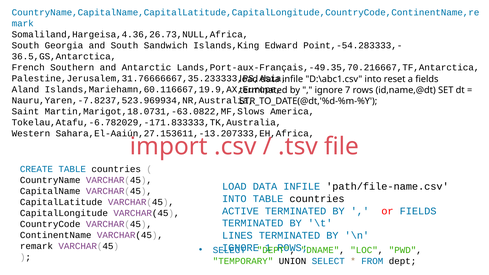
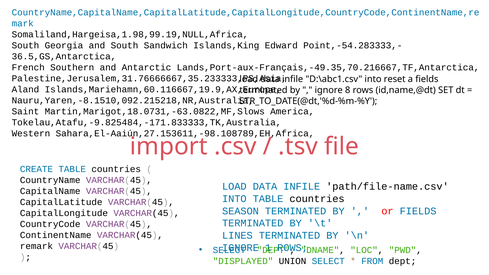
Somaliland,Hargeisa,4.36,26.73,NULL,Africa: Somaliland,Hargeisa,4.36,26.73,NULL,Africa -> Somaliland,Hargeisa,1.98,99.19,NULL,Africa
7: 7 -> 8
Nauru,Yaren,-7.8237,523.969934,NR,Australia: Nauru,Yaren,-7.8237,523.969934,NR,Australia -> Nauru,Yaren,-8.1510,092.215218,NR,Australia
Tokelau,Atafu,-6.782029,-171.833333,TK,Australia: Tokelau,Atafu,-6.782029,-171.833333,TK,Australia -> Tokelau,Atafu,-9.825484,-171.833333,TK,Australia
Sahara,El-Aaiún,27.153611,-13.207333,EH,Africa: Sahara,El-Aaiún,27.153611,-13.207333,EH,Africa -> Sahara,El-Aaiún,27.153611,-98.108789,EH,Africa
ACTIVE: ACTIVE -> SEASON
TEMPORARY: TEMPORARY -> DISPLAYED
